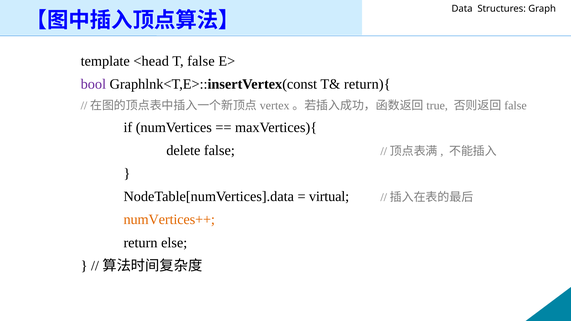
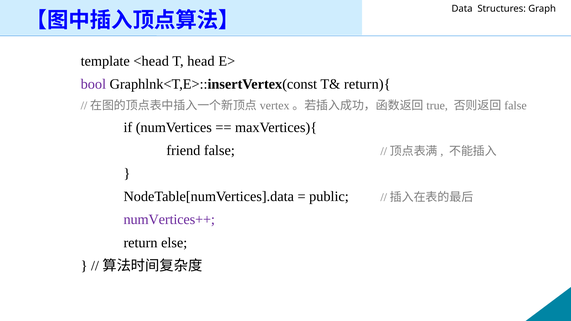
T false: false -> head
delete: delete -> friend
virtual: virtual -> public
numVertices++ colour: orange -> purple
